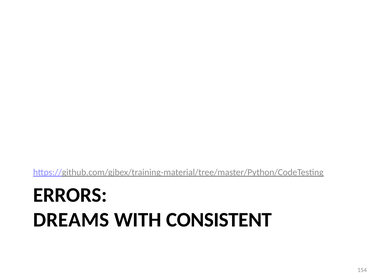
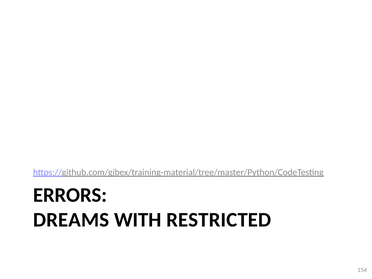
CONSISTENT: CONSISTENT -> RESTRICTED
